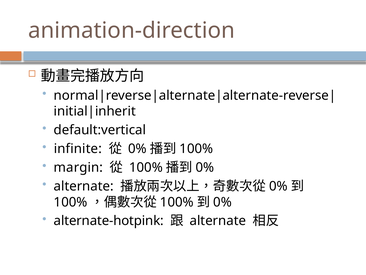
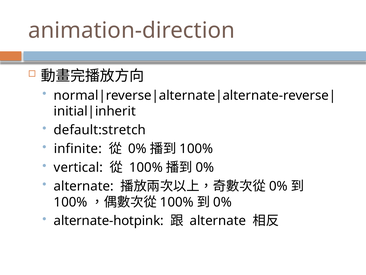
default:vertical: default:vertical -> default:stretch
margin: margin -> vertical
